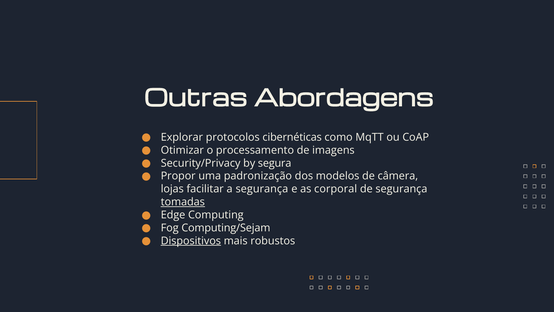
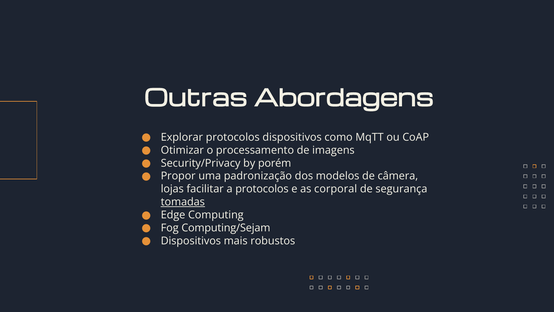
protocolos cibernéticas: cibernéticas -> dispositivos
segura: segura -> porém
a segurança: segurança -> protocolos
Dispositivos at (191, 241) underline: present -> none
